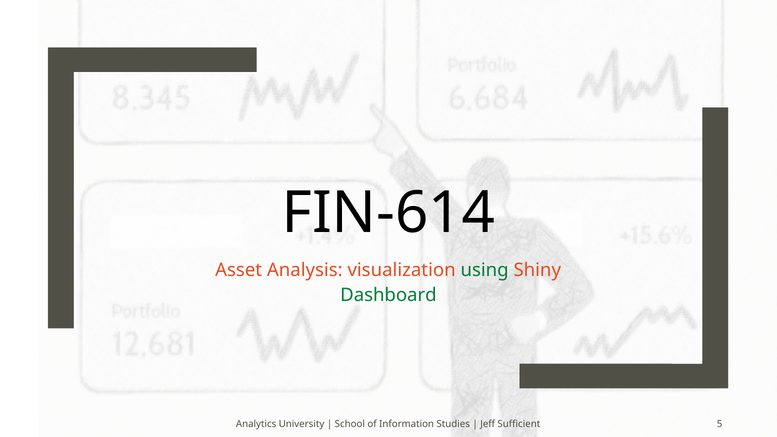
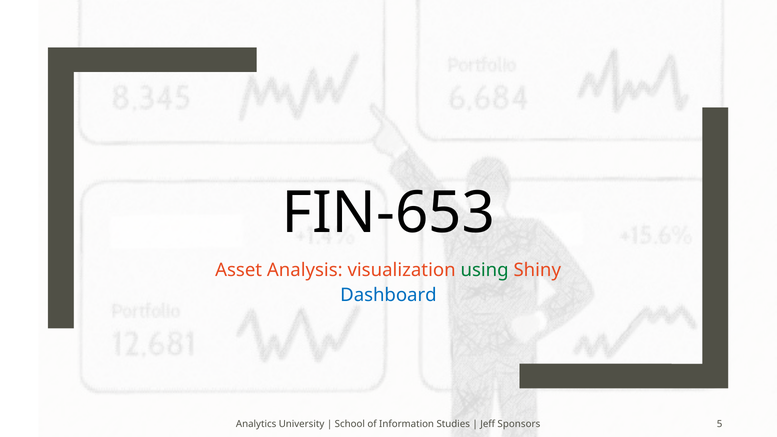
FIN-614: FIN-614 -> FIN-653
Dashboard colour: green -> blue
Sufficient: Sufficient -> Sponsors
